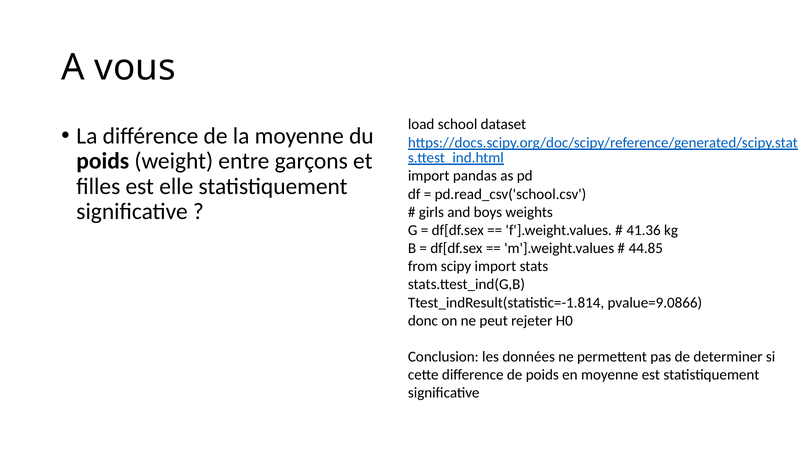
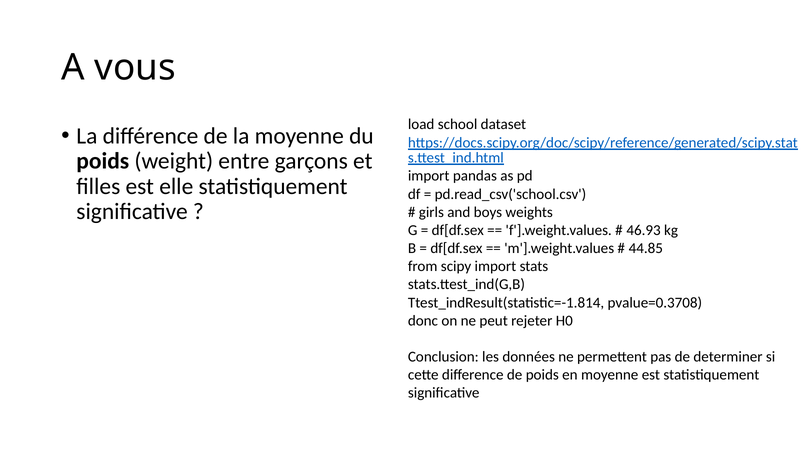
41.36: 41.36 -> 46.93
pvalue=9.0866: pvalue=9.0866 -> pvalue=0.3708
